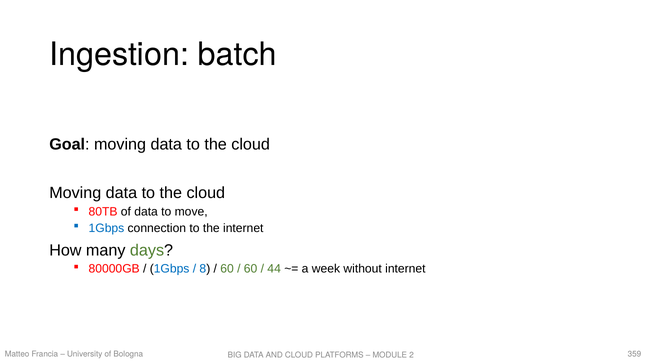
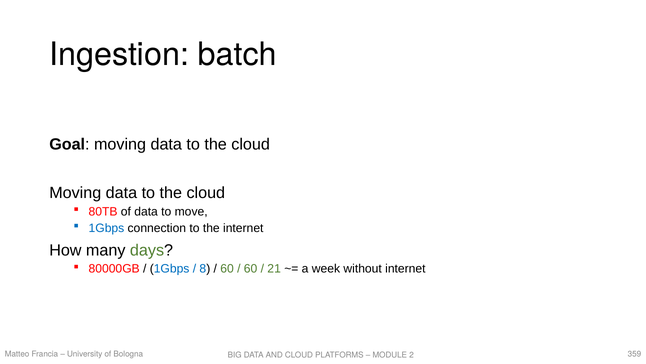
44: 44 -> 21
